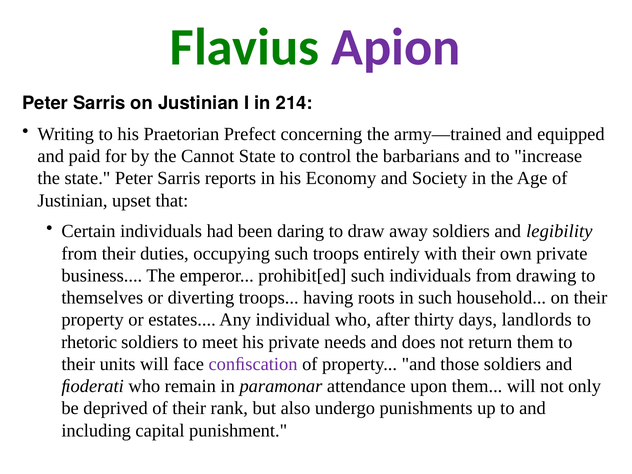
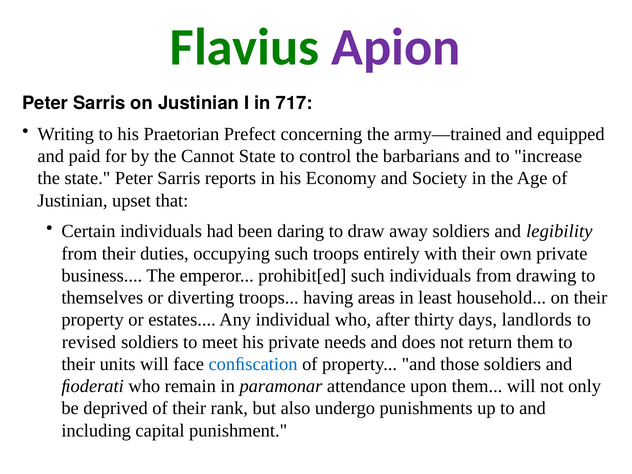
214: 214 -> 717
roots: roots -> areas
in such: such -> least
rhetoric: rhetoric -> revised
conﬁscation colour: purple -> blue
